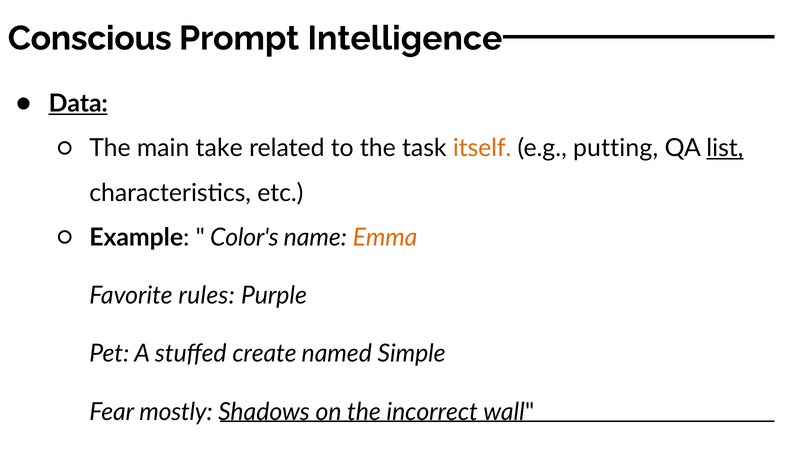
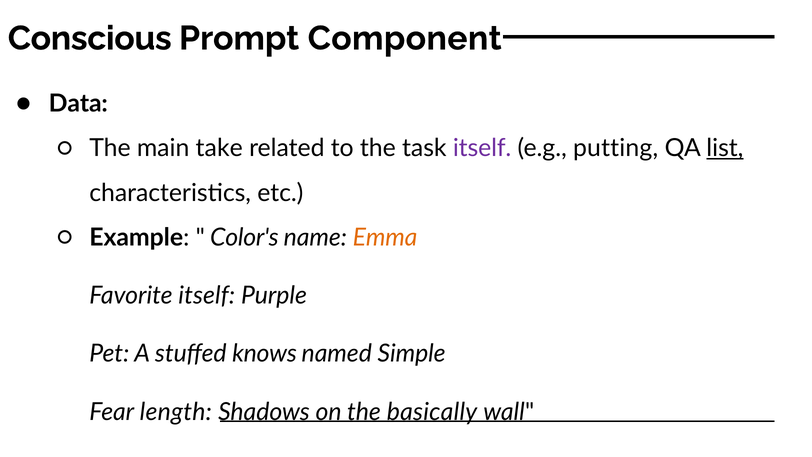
Intelligence: Intelligence -> Component
Data underline: present -> none
itself at (482, 148) colour: orange -> purple
Favorite rules: rules -> itself
create: create -> knows
mostly: mostly -> length
incorrect: incorrect -> basically
